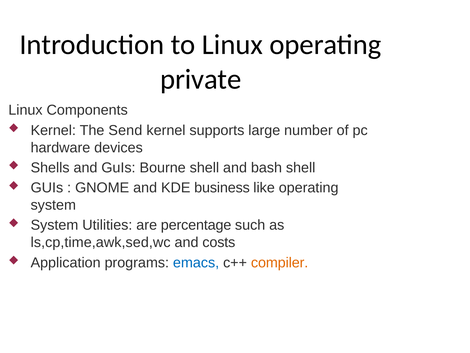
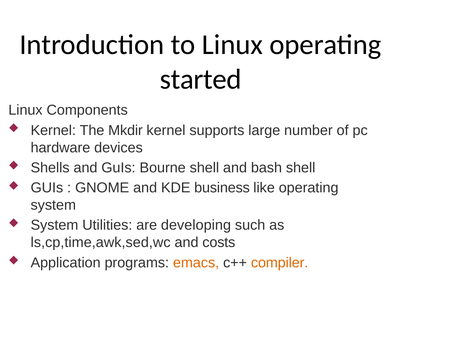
private: private -> started
Send: Send -> Mkdir
percentage: percentage -> developing
emacs colour: blue -> orange
